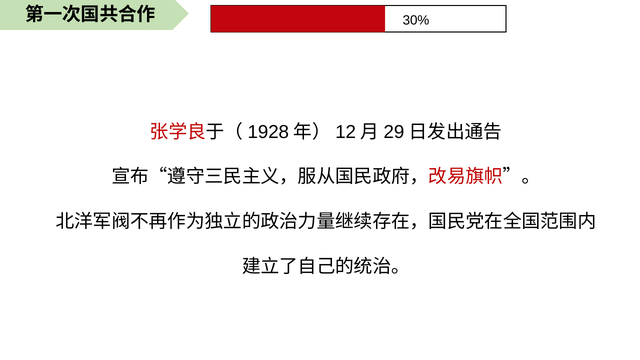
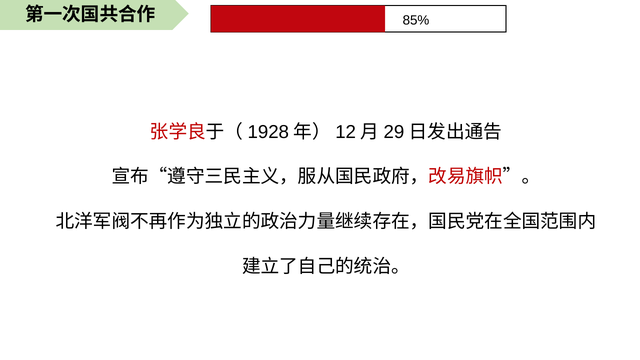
30%: 30% -> 85%
